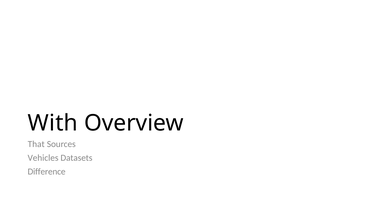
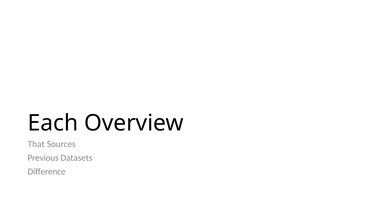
With: With -> Each
Vehicles: Vehicles -> Previous
